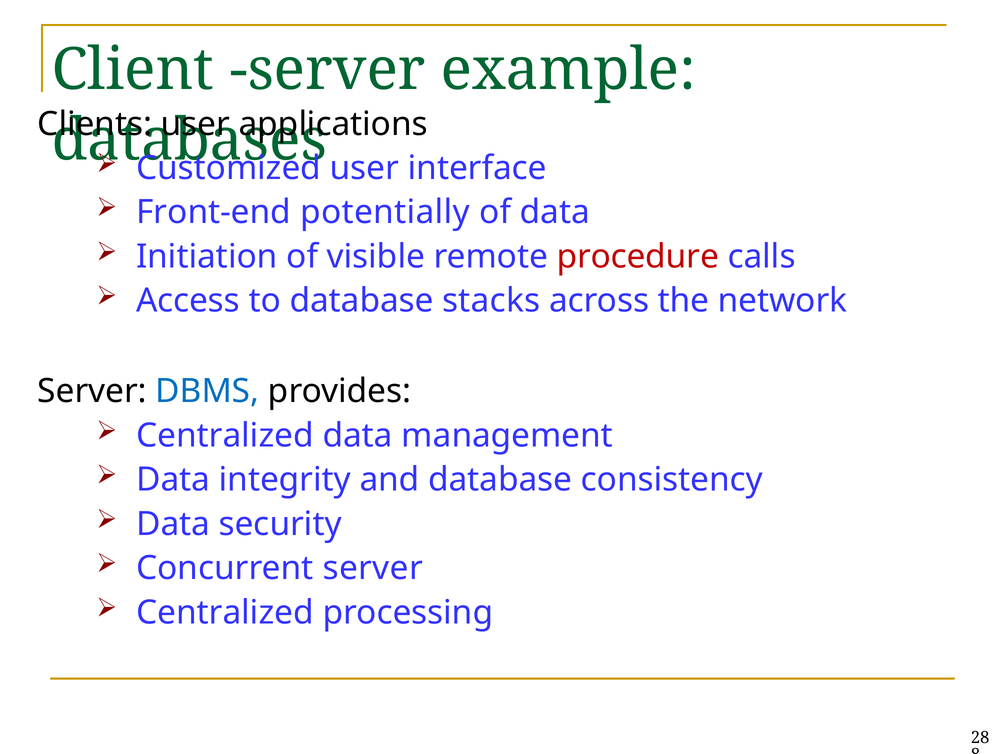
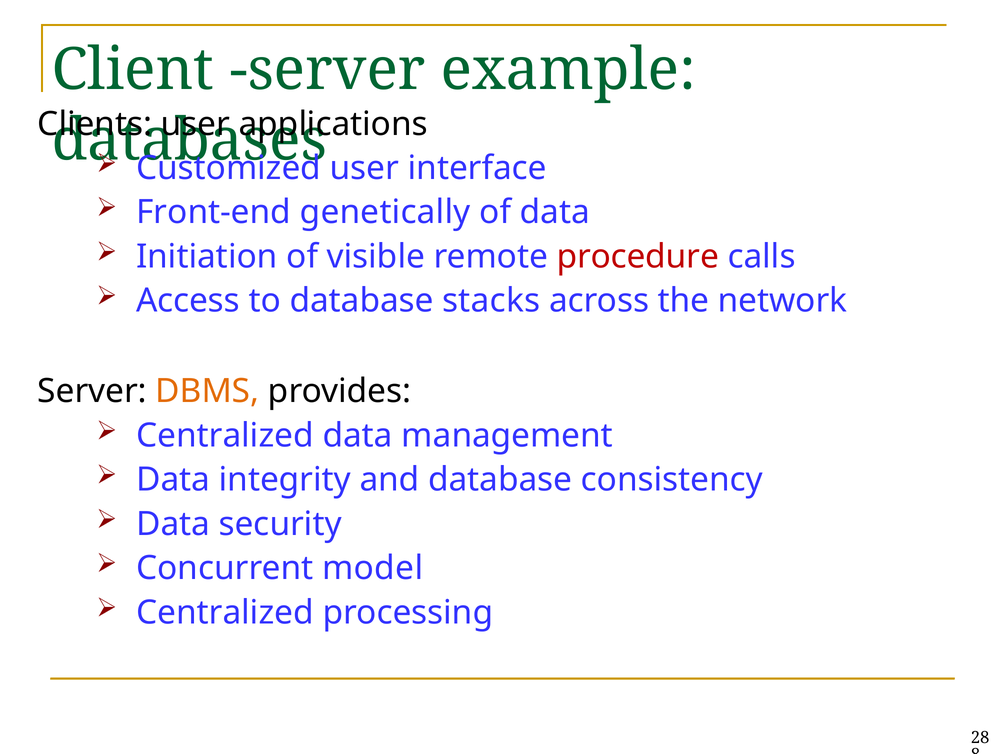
potentially: potentially -> genetically
DBMS colour: blue -> orange
Concurrent server: server -> model
